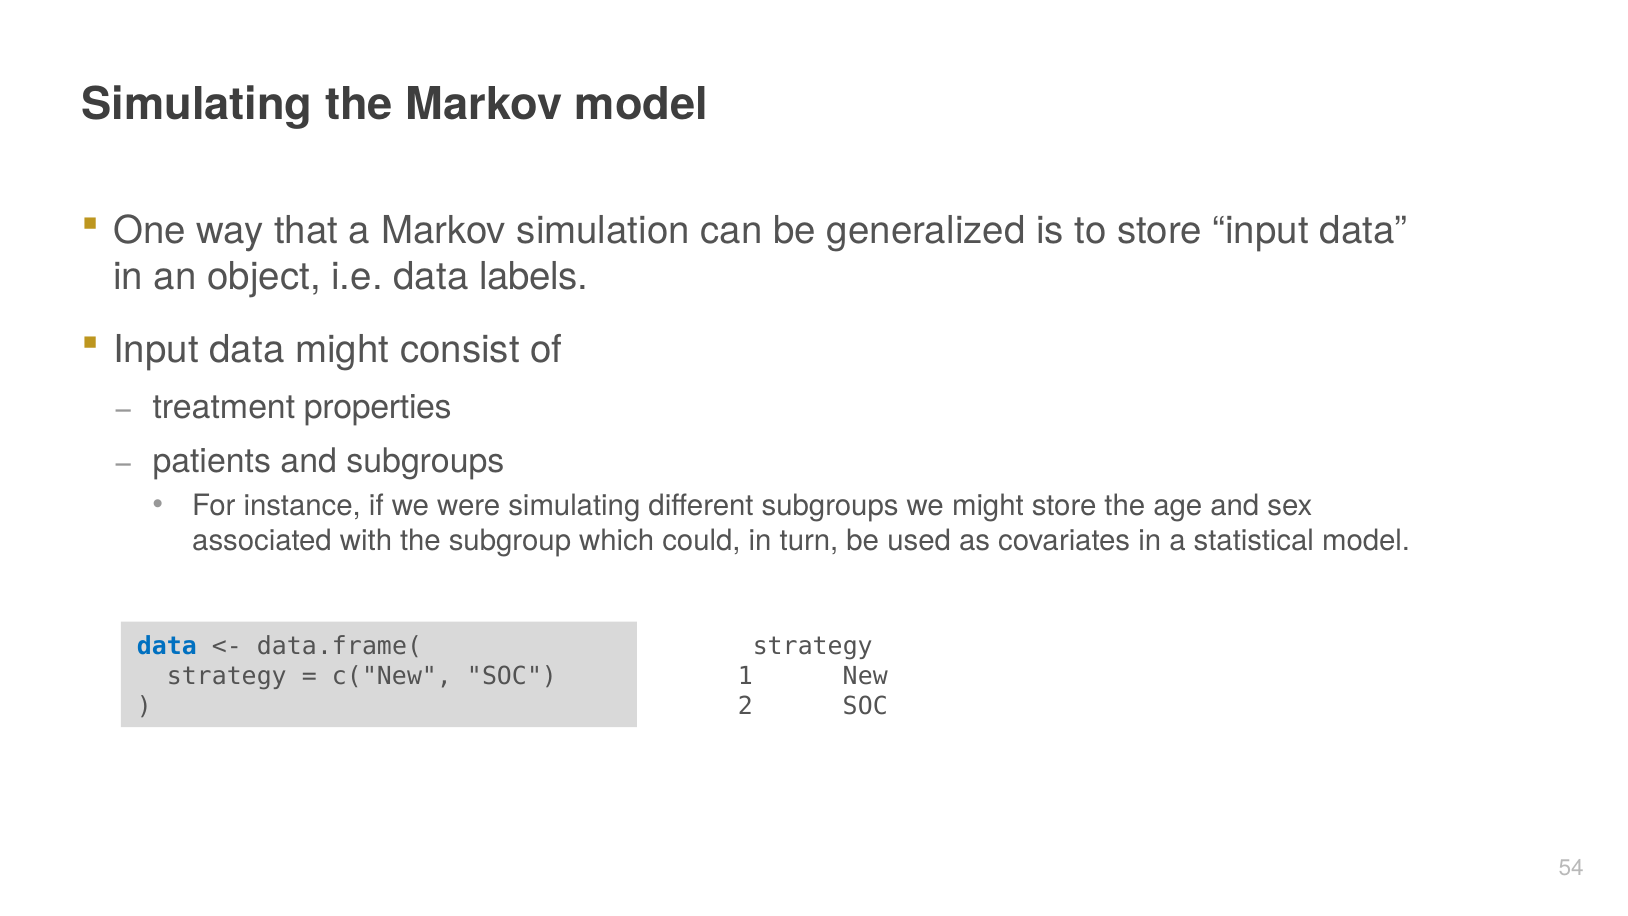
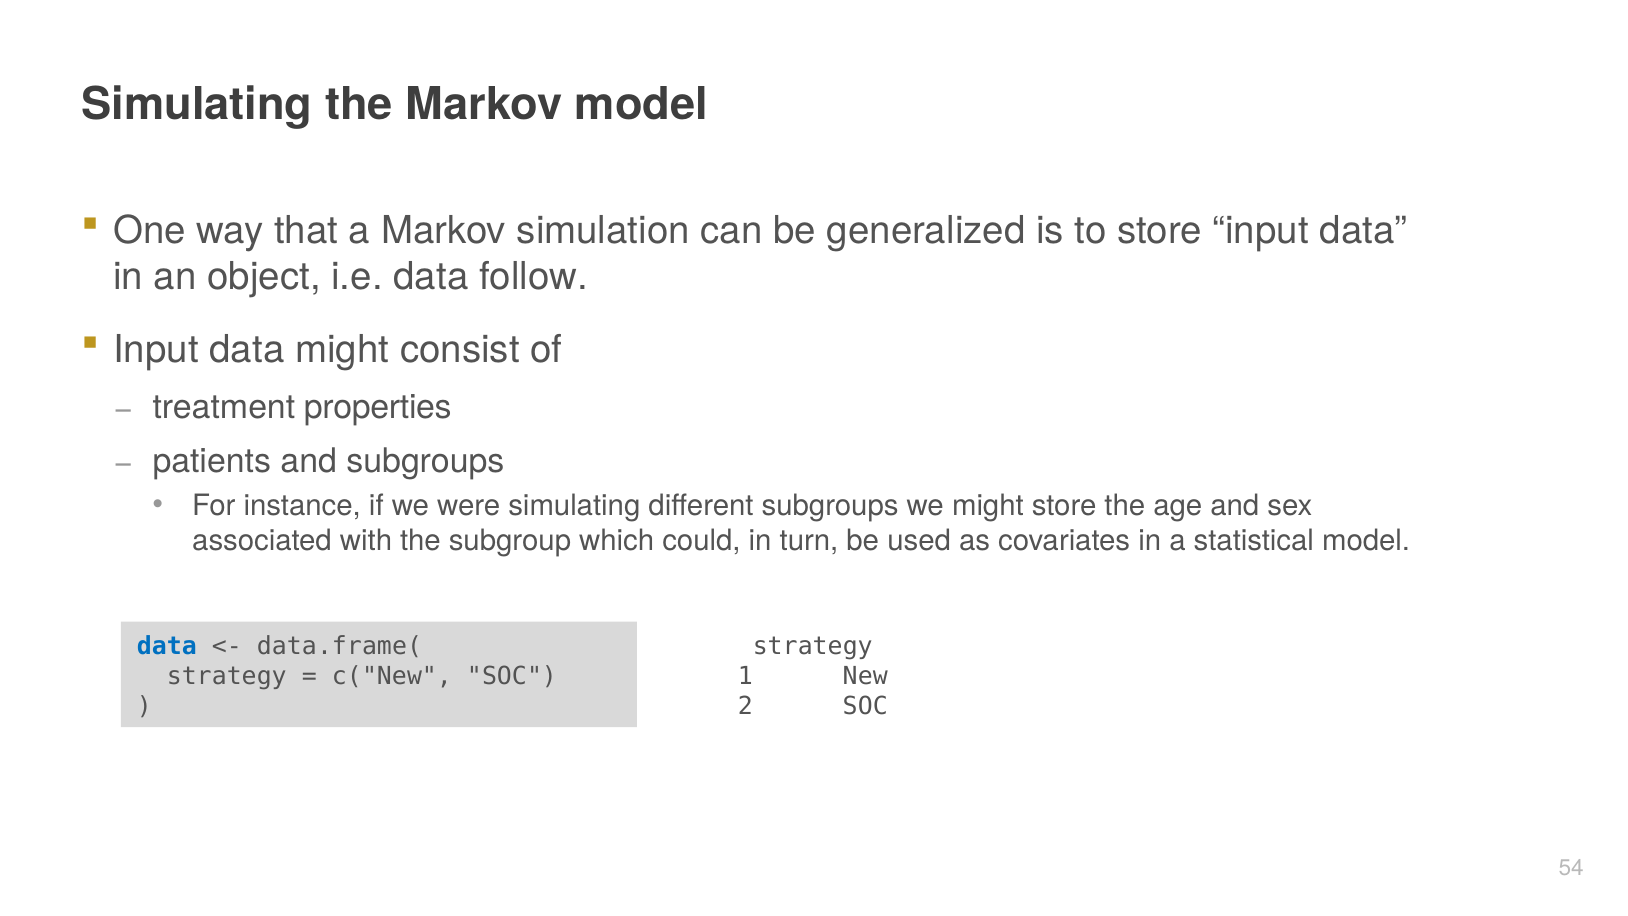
labels: labels -> follow
